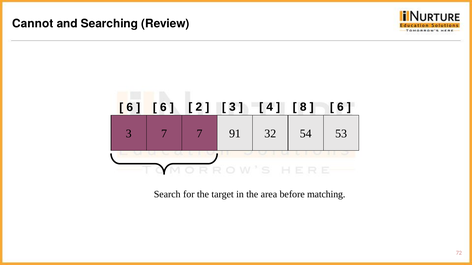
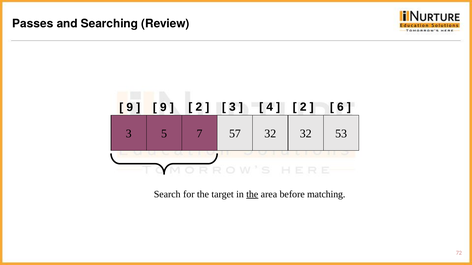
Cannot: Cannot -> Passes
8 at (303, 107): 8 -> 2
6 at (130, 107): 6 -> 9
6 at (163, 107): 6 -> 9
3 7: 7 -> 5
91: 91 -> 57
32 54: 54 -> 32
the at (252, 194) underline: none -> present
